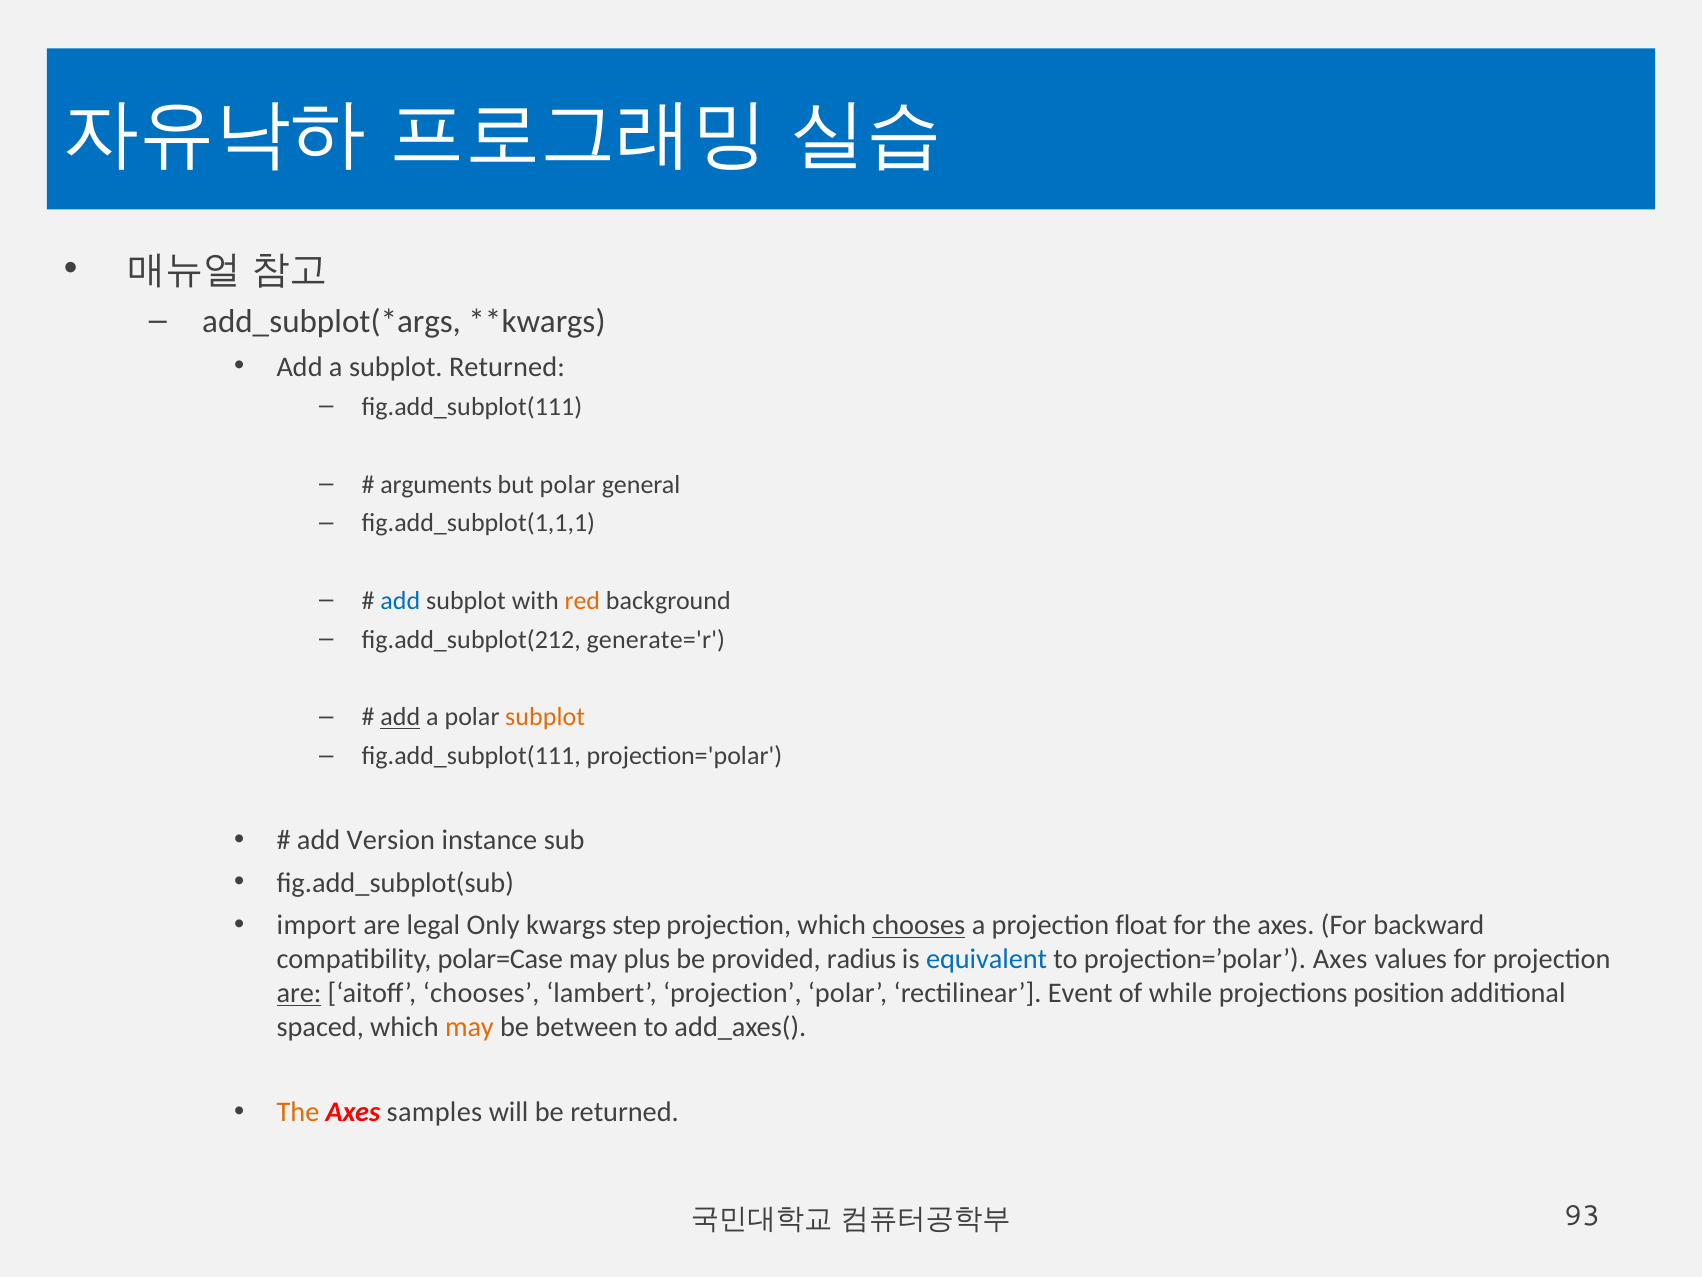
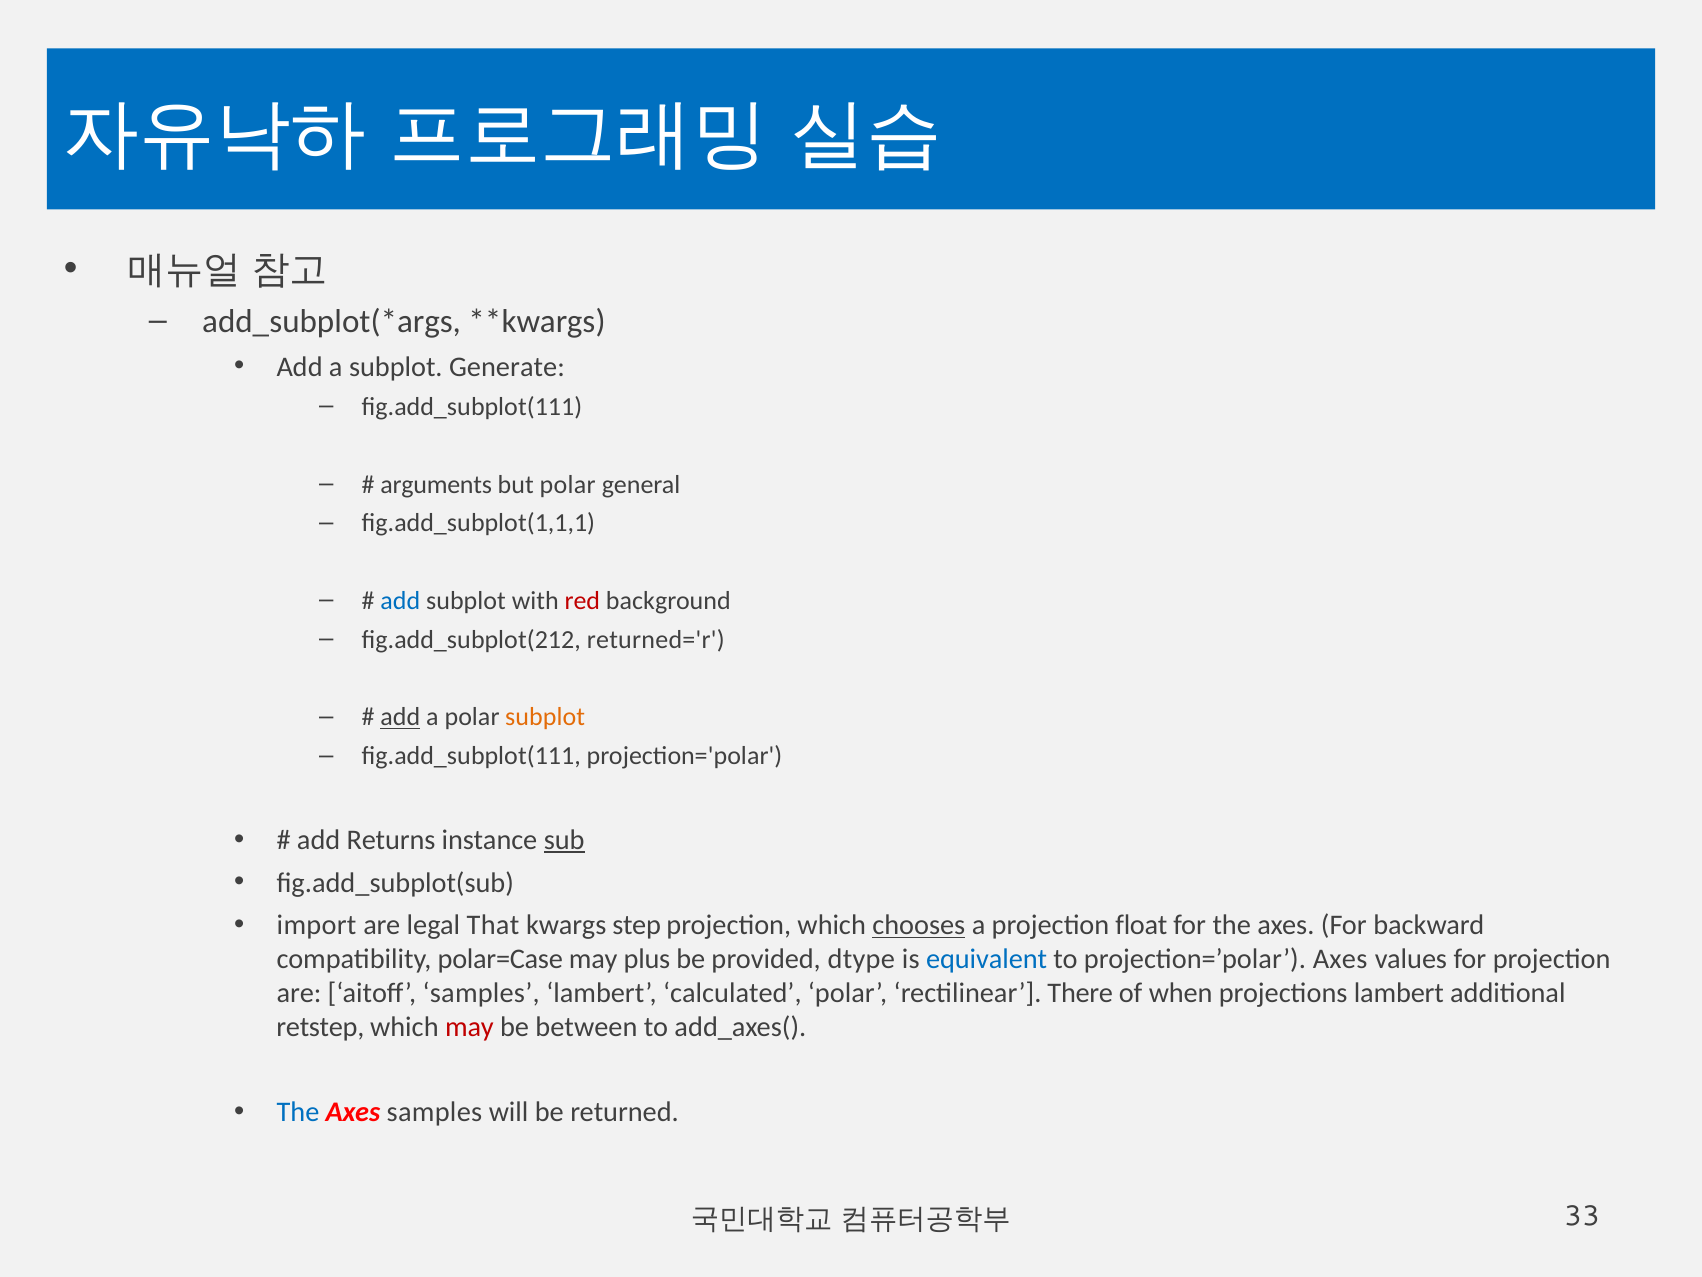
subplot Returned: Returned -> Generate
red colour: orange -> red
generate='r: generate='r -> returned='r
Version: Version -> Returns
sub underline: none -> present
Only: Only -> That
radius: radius -> dtype
are at (299, 993) underline: present -> none
aitoff chooses: chooses -> samples
lambert projection: projection -> calculated
Event: Event -> There
while: while -> when
projections position: position -> lambert
spaced: spaced -> retstep
may at (469, 1027) colour: orange -> red
The at (298, 1112) colour: orange -> blue
93: 93 -> 33
